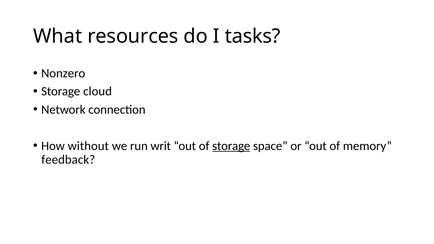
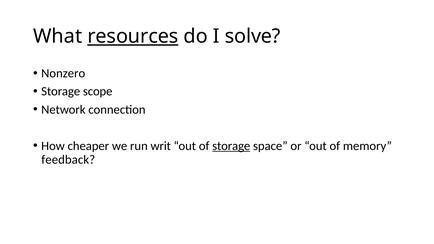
resources underline: none -> present
tasks: tasks -> solve
cloud: cloud -> scope
without: without -> cheaper
